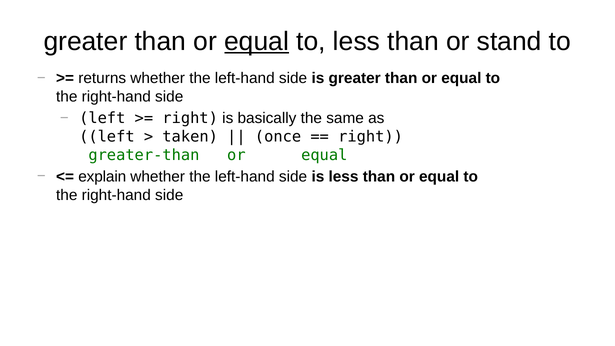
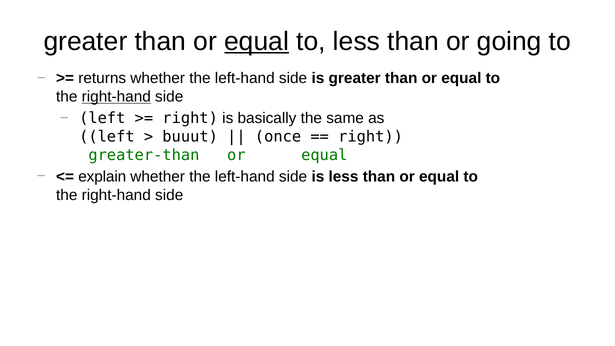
stand: stand -> going
right-hand at (116, 97) underline: none -> present
taken: taken -> buuut
